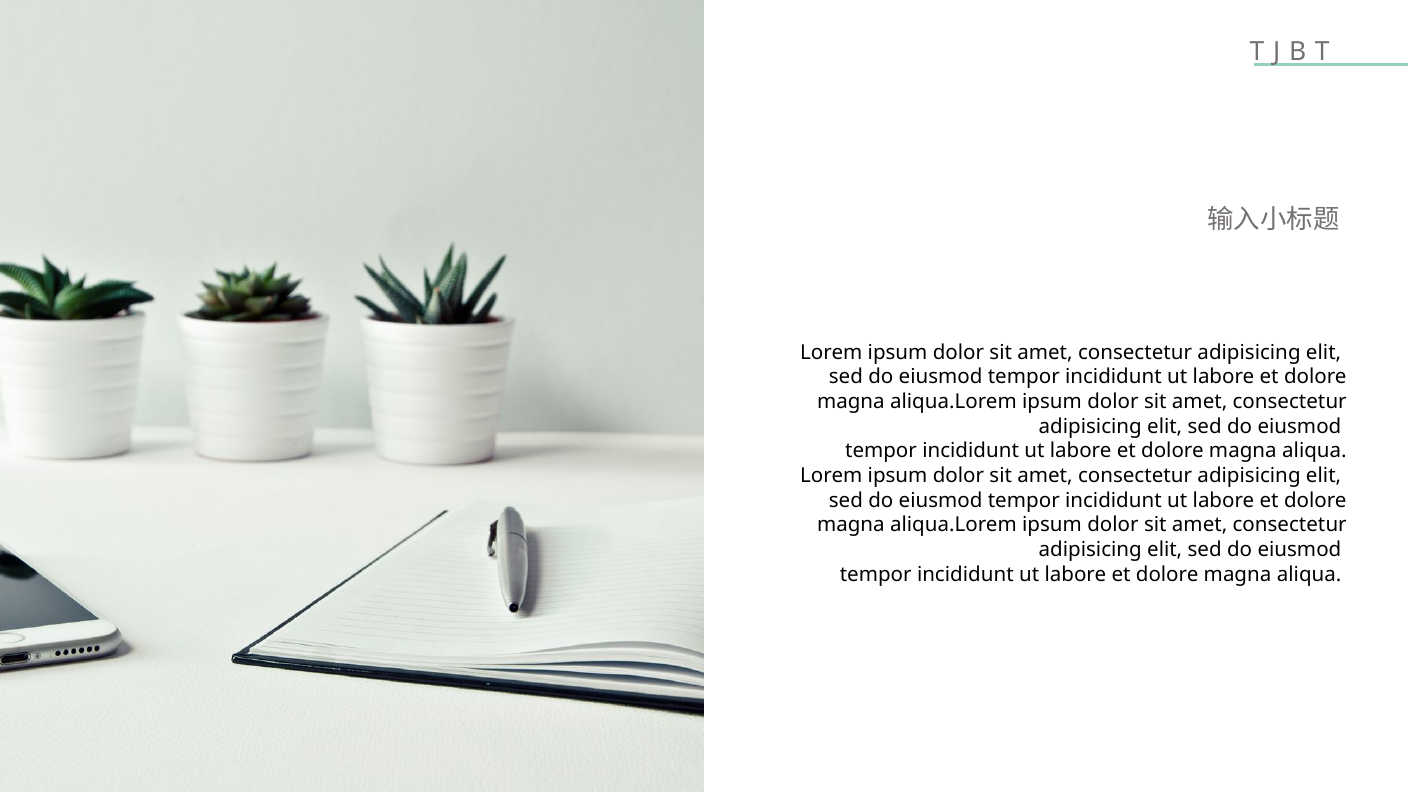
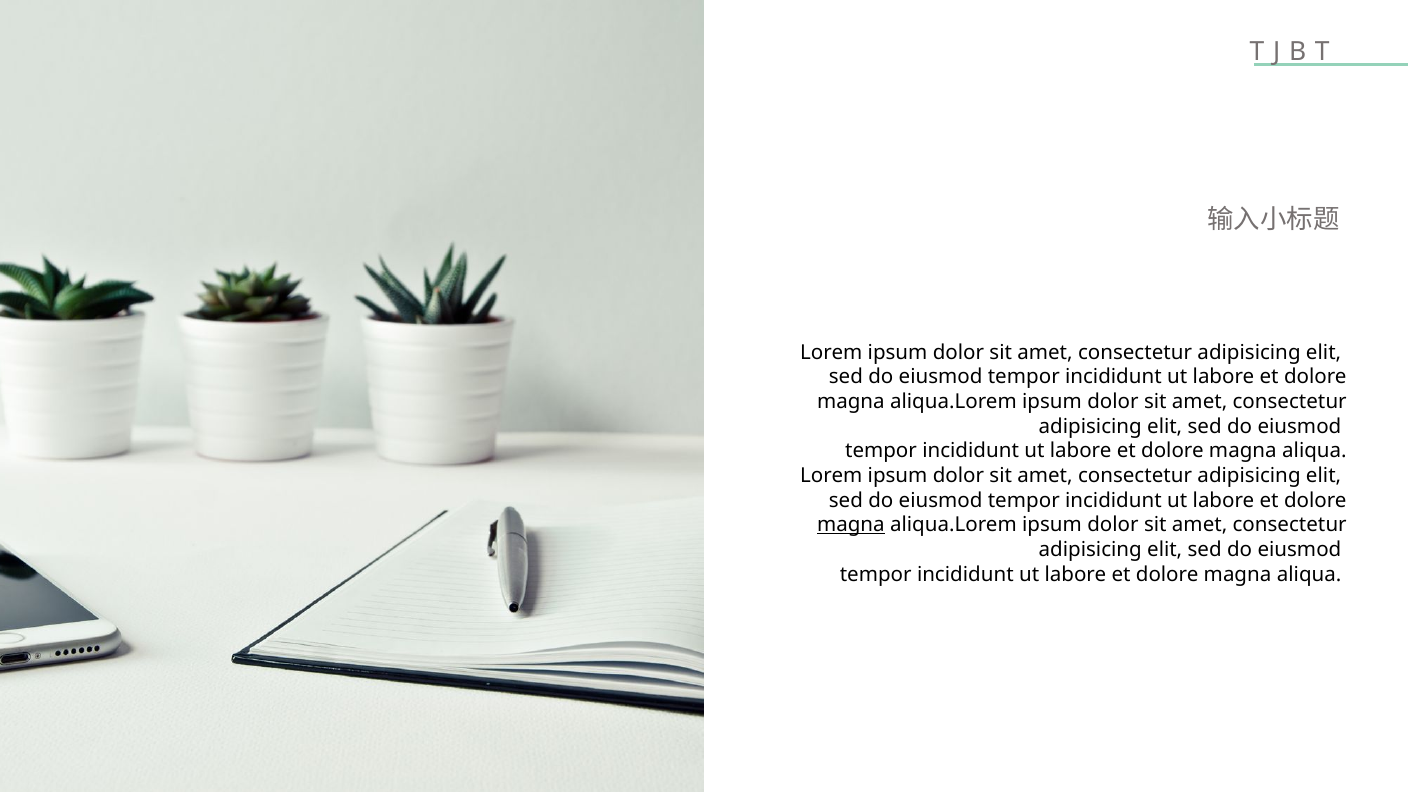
magna at (851, 525) underline: none -> present
